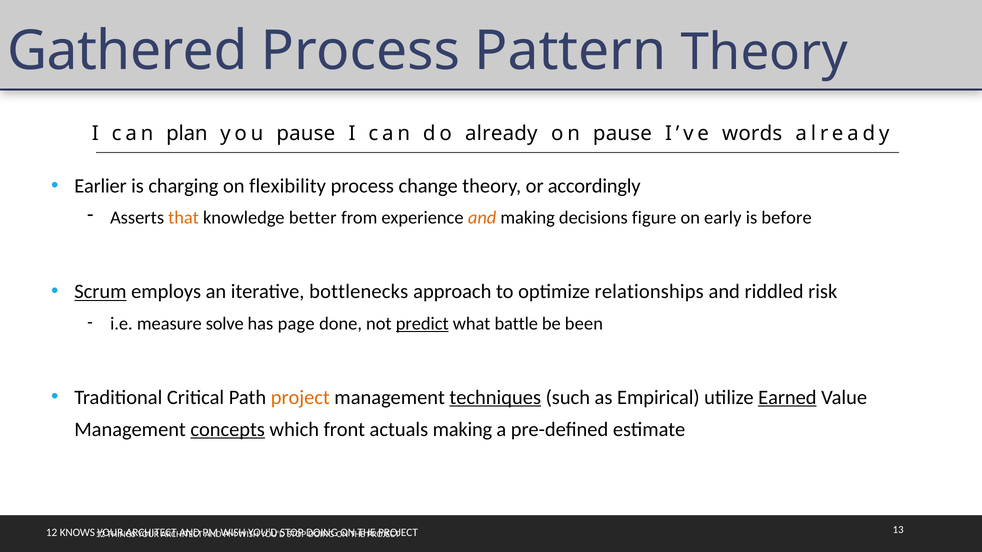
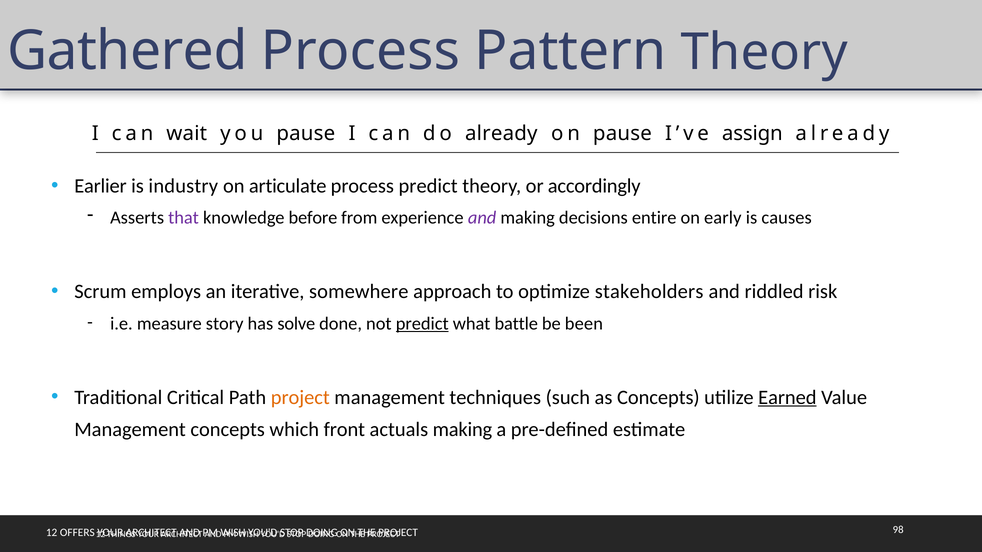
plan: plan -> wait
words: words -> assign
charging: charging -> industry
flexibility: flexibility -> articulate
process change: change -> predict
that colour: orange -> purple
better: better -> before
and at (482, 218) colour: orange -> purple
figure: figure -> entire
before: before -> causes
Scrum underline: present -> none
bottlenecks: bottlenecks -> somewhere
relationships: relationships -> stakeholders
solve: solve -> story
page: page -> solve
techniques underline: present -> none
as Empirical: Empirical -> Concepts
concepts at (228, 430) underline: present -> none
KNOWS: KNOWS -> OFFERS
13: 13 -> 98
